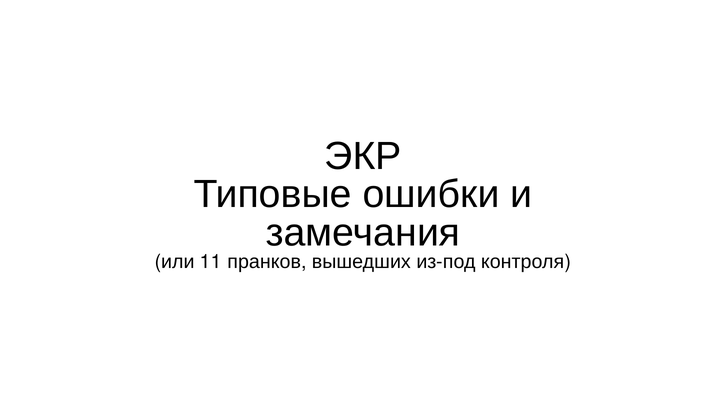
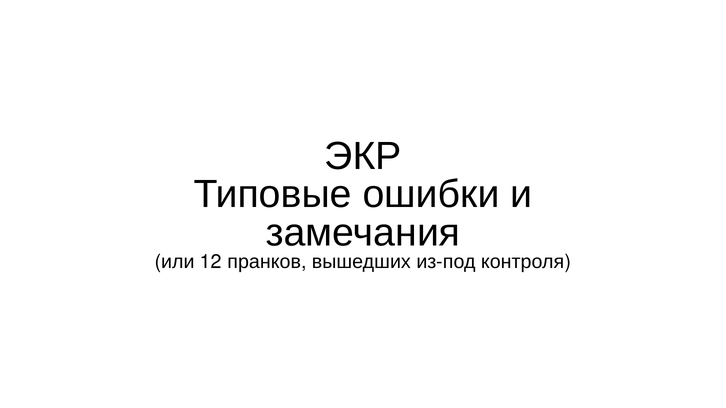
11: 11 -> 12
